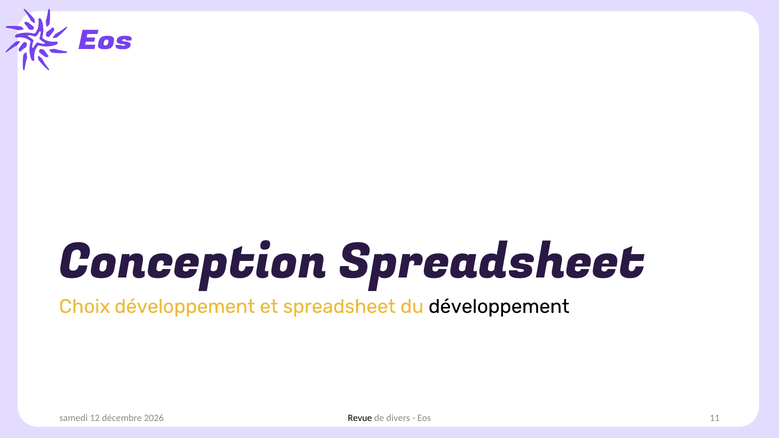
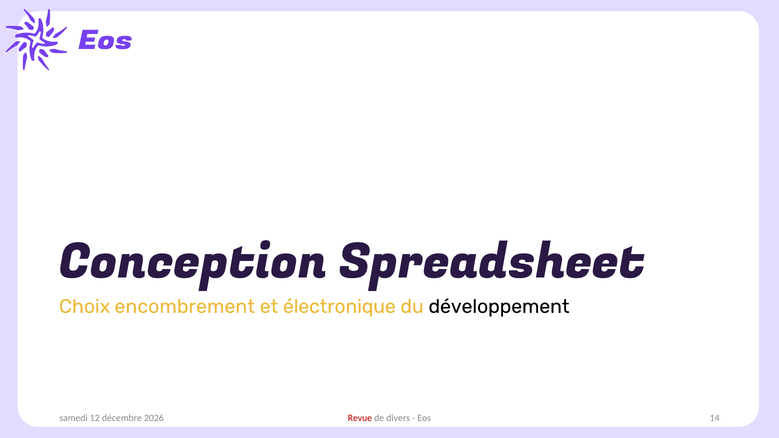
Choix développement: développement -> encombrement
et spreadsheet: spreadsheet -> électronique
Revue colour: black -> red
11: 11 -> 14
